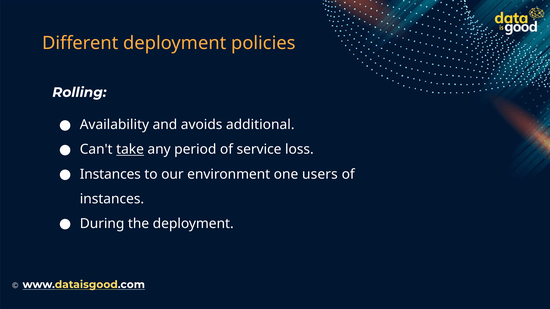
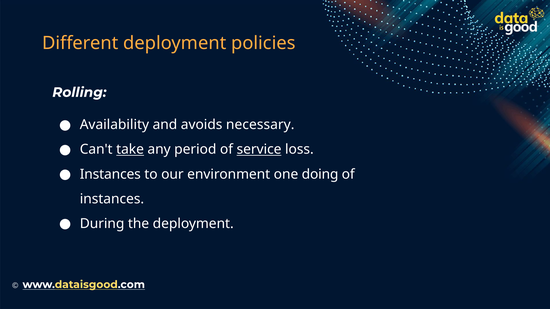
additional: additional -> necessary
service underline: none -> present
users: users -> doing
